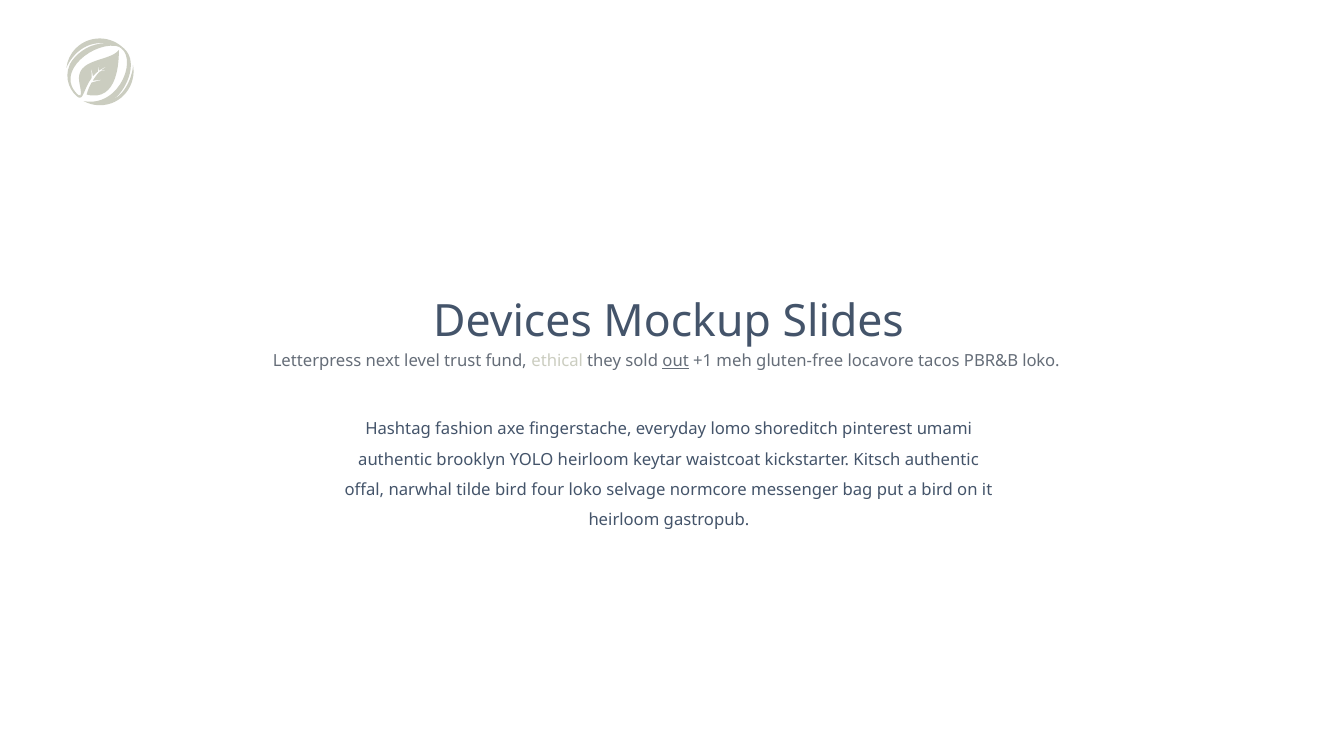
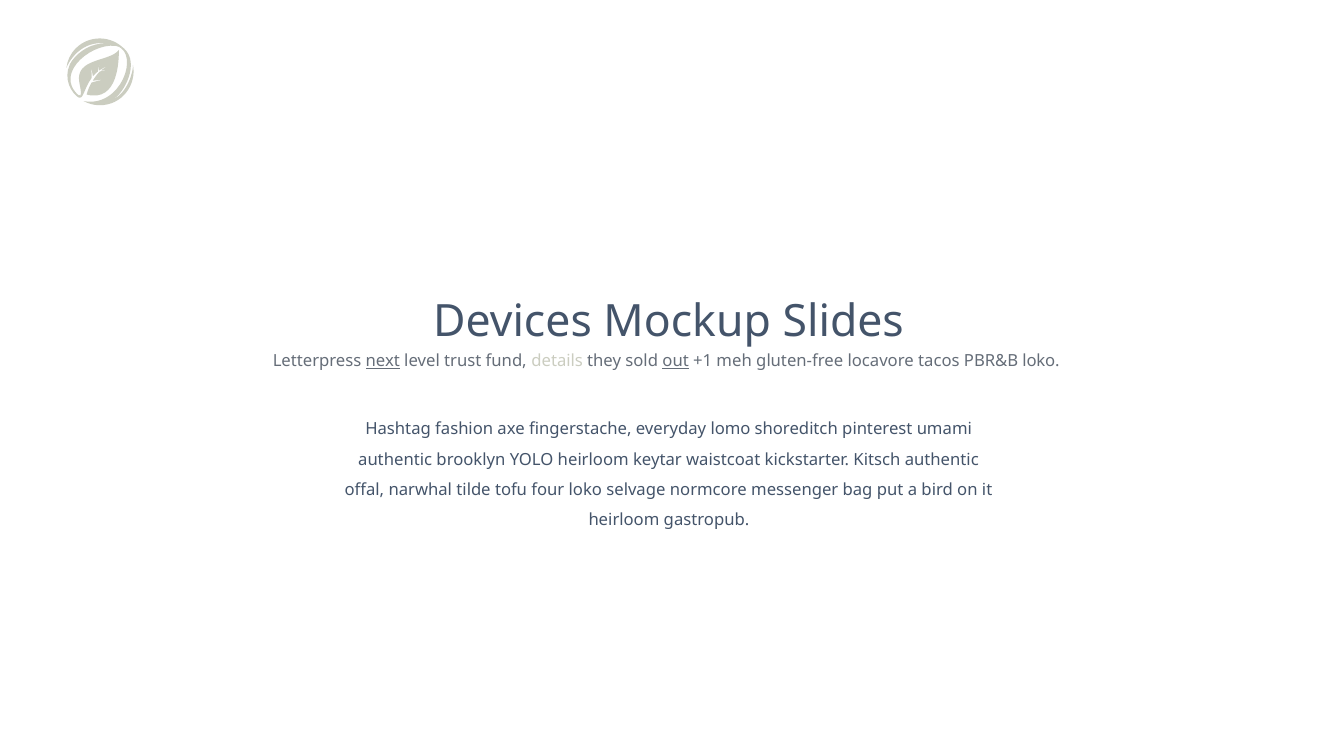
next underline: none -> present
ethical: ethical -> details
tilde bird: bird -> tofu
